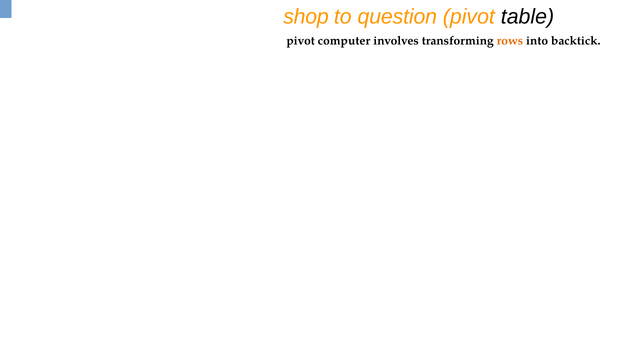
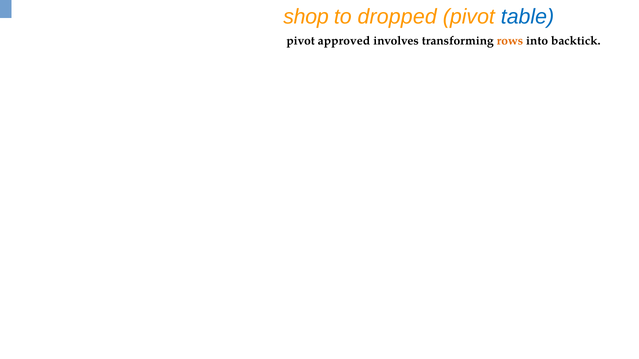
question: question -> dropped
table colour: black -> blue
computer: computer -> approved
